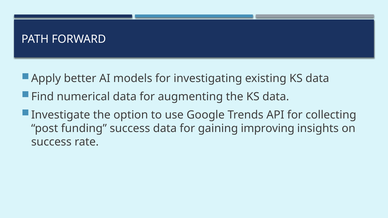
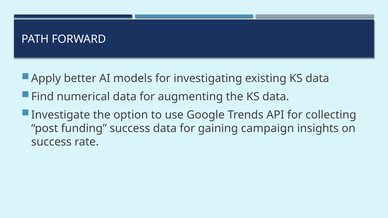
improving: improving -> campaign
